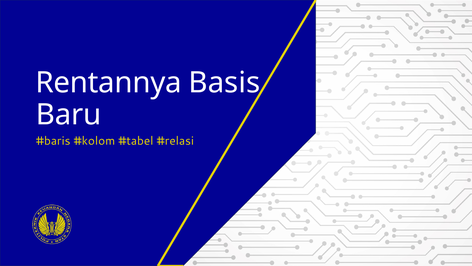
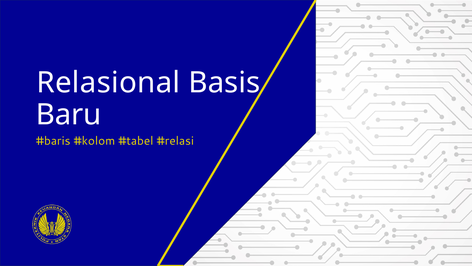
Rentannya: Rentannya -> Relasional
